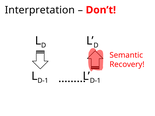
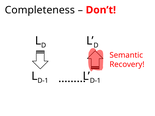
Interpretation: Interpretation -> Completeness
